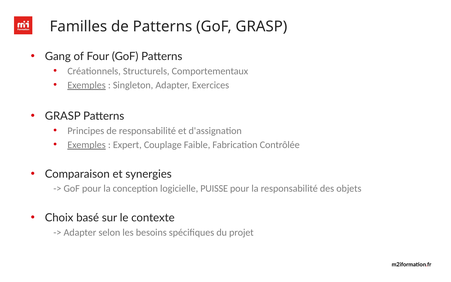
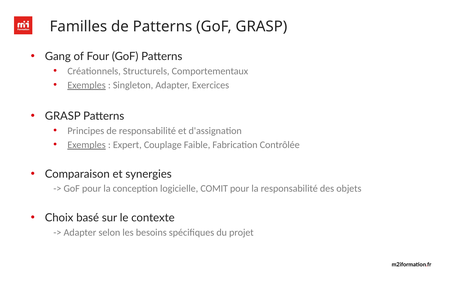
PUISSE: PUISSE -> COMIT
